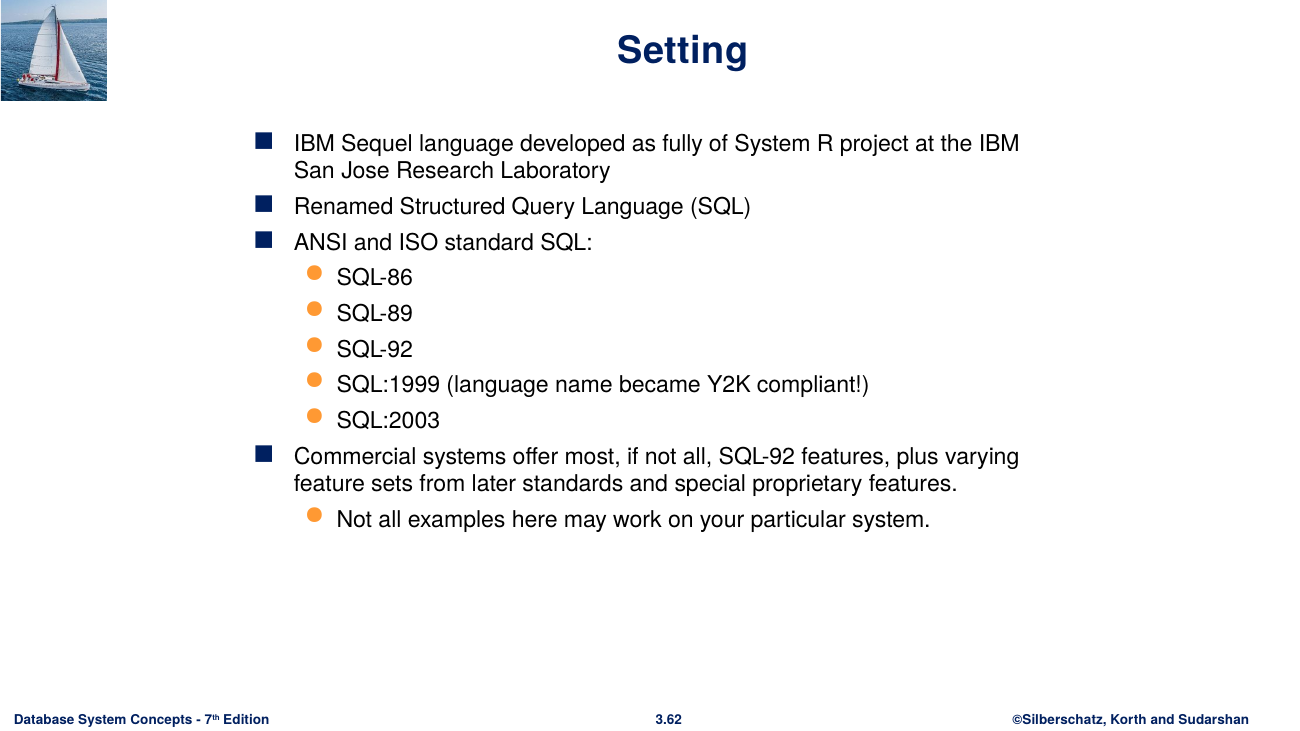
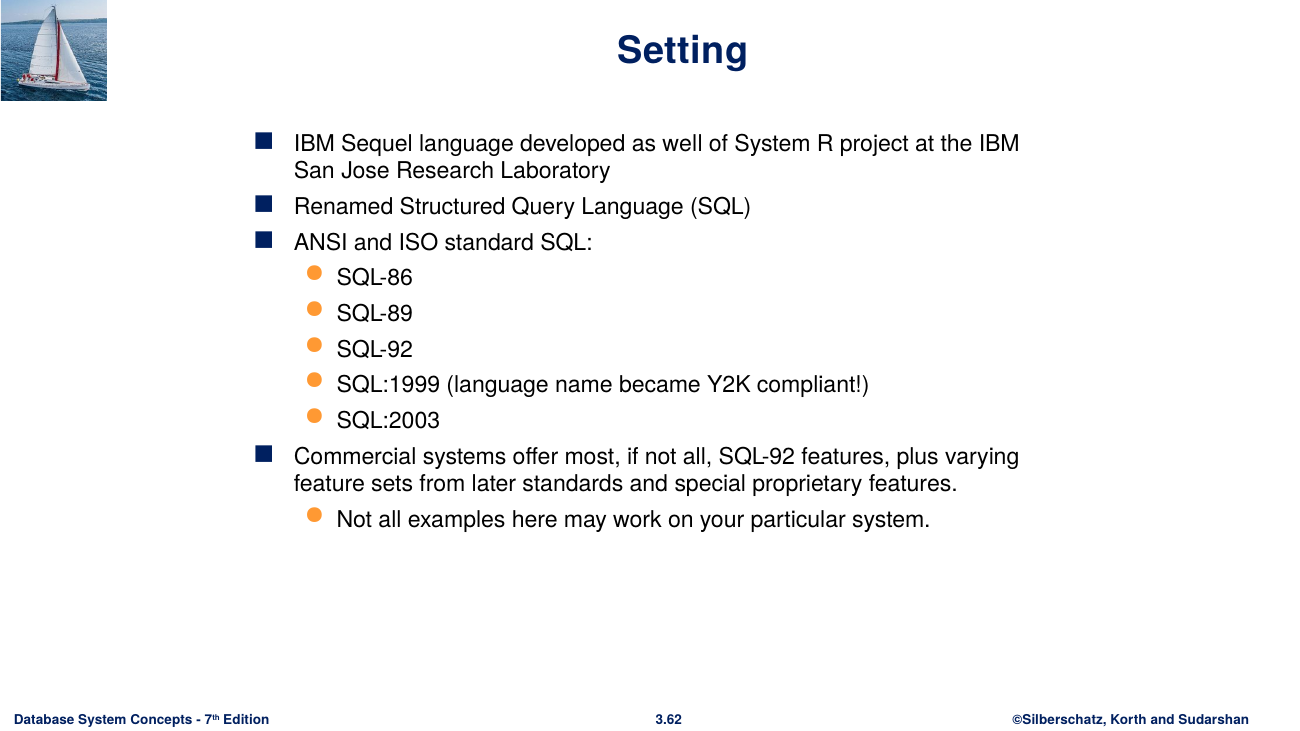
fully: fully -> well
